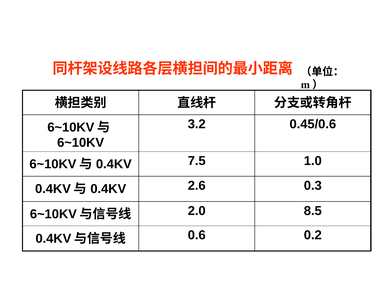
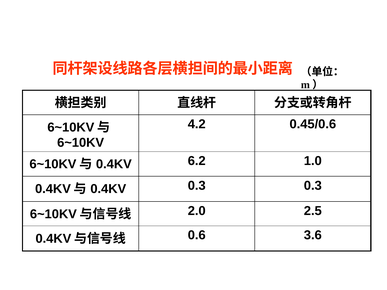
3.2: 3.2 -> 4.2
7.5: 7.5 -> 6.2
2.6 at (197, 186): 2.6 -> 0.3
8.5: 8.5 -> 2.5
0.2: 0.2 -> 3.6
